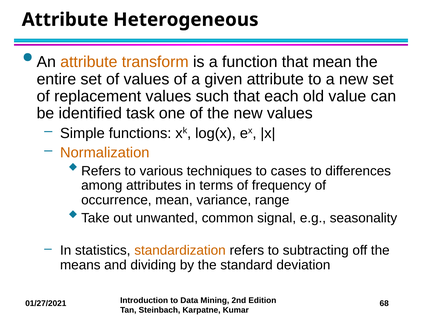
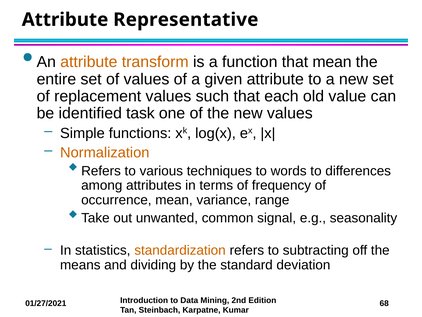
Heterogeneous: Heterogeneous -> Representative
cases: cases -> words
